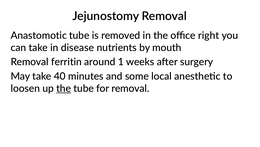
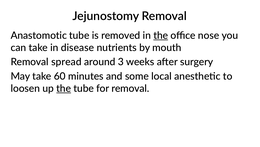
the at (161, 35) underline: none -> present
right: right -> nose
ferritin: ferritin -> spread
1: 1 -> 3
40: 40 -> 60
